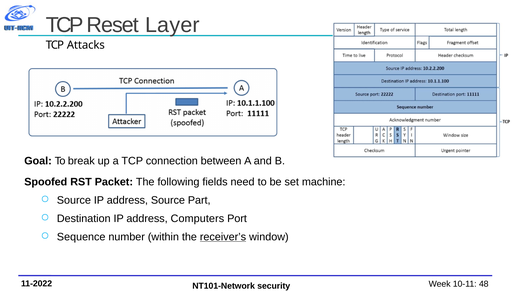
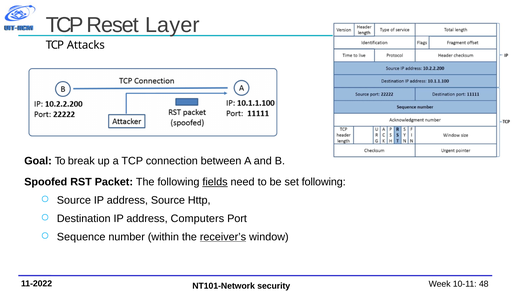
fields underline: none -> present
set machine: machine -> following
Part: Part -> Http
